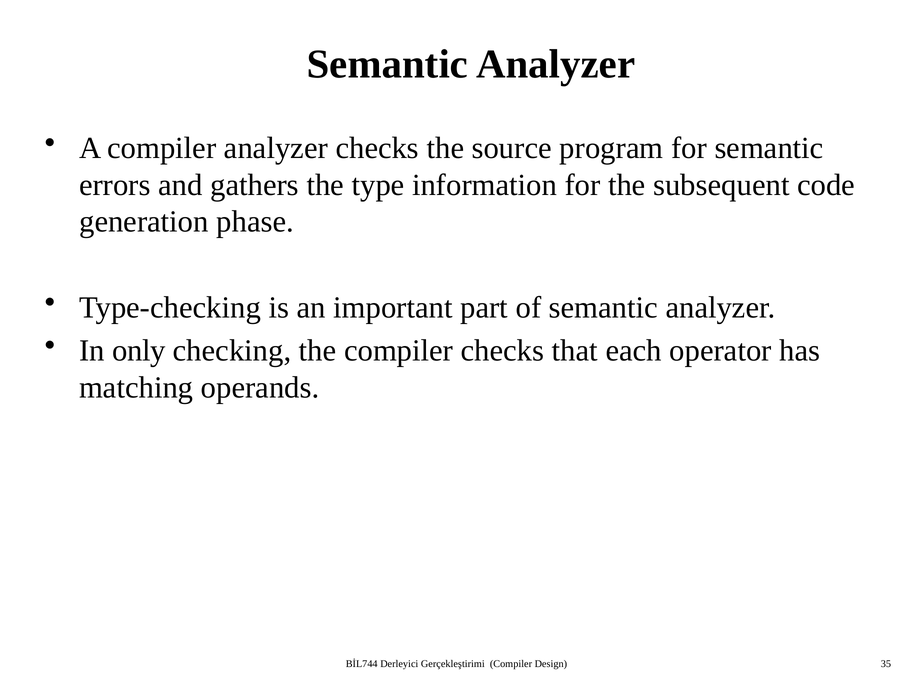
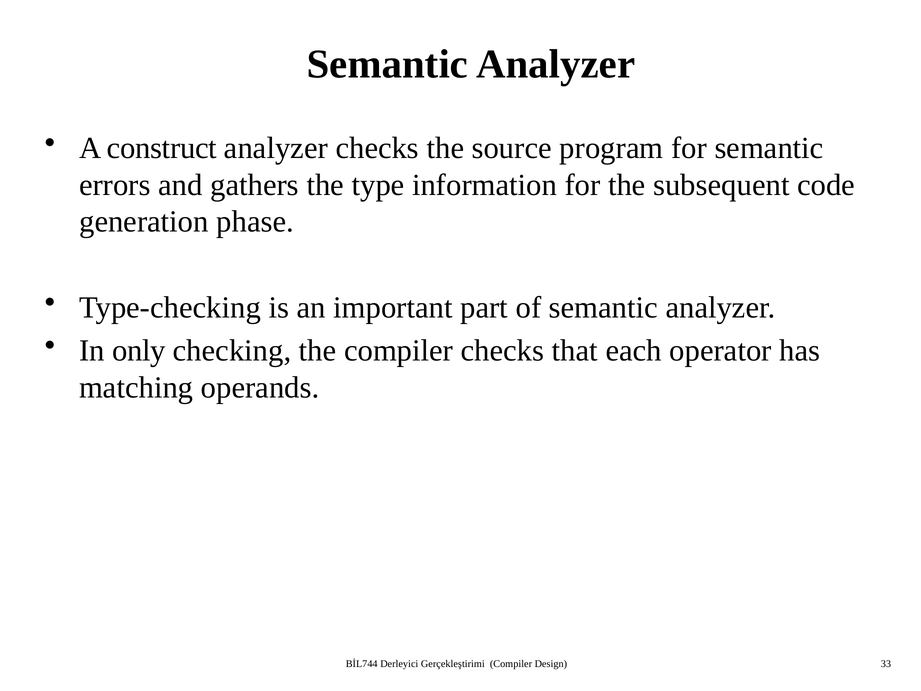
A compiler: compiler -> construct
35: 35 -> 33
